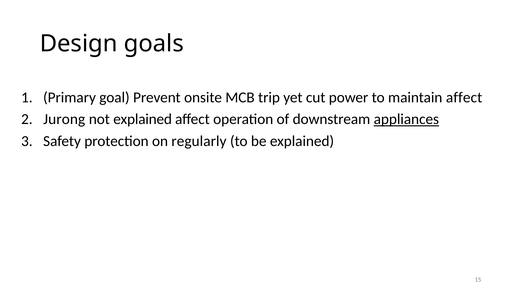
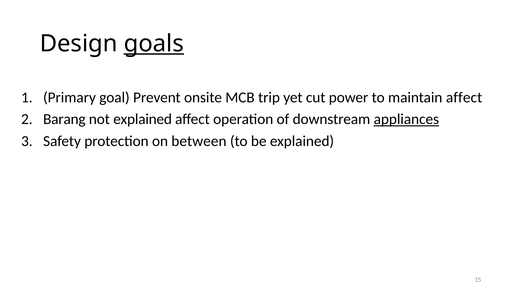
goals underline: none -> present
Jurong: Jurong -> Barang
regularly: regularly -> between
